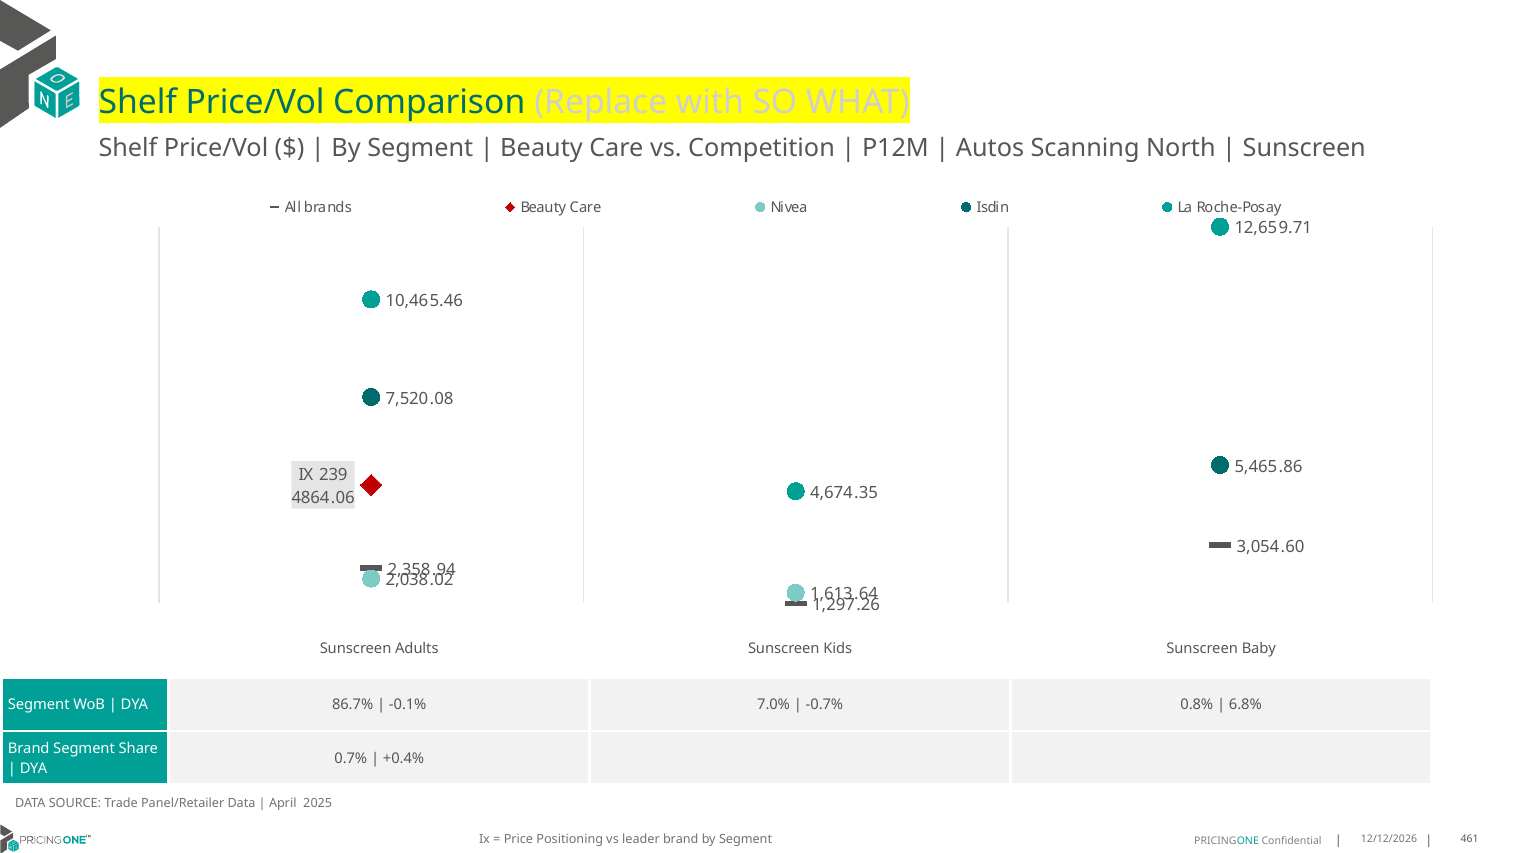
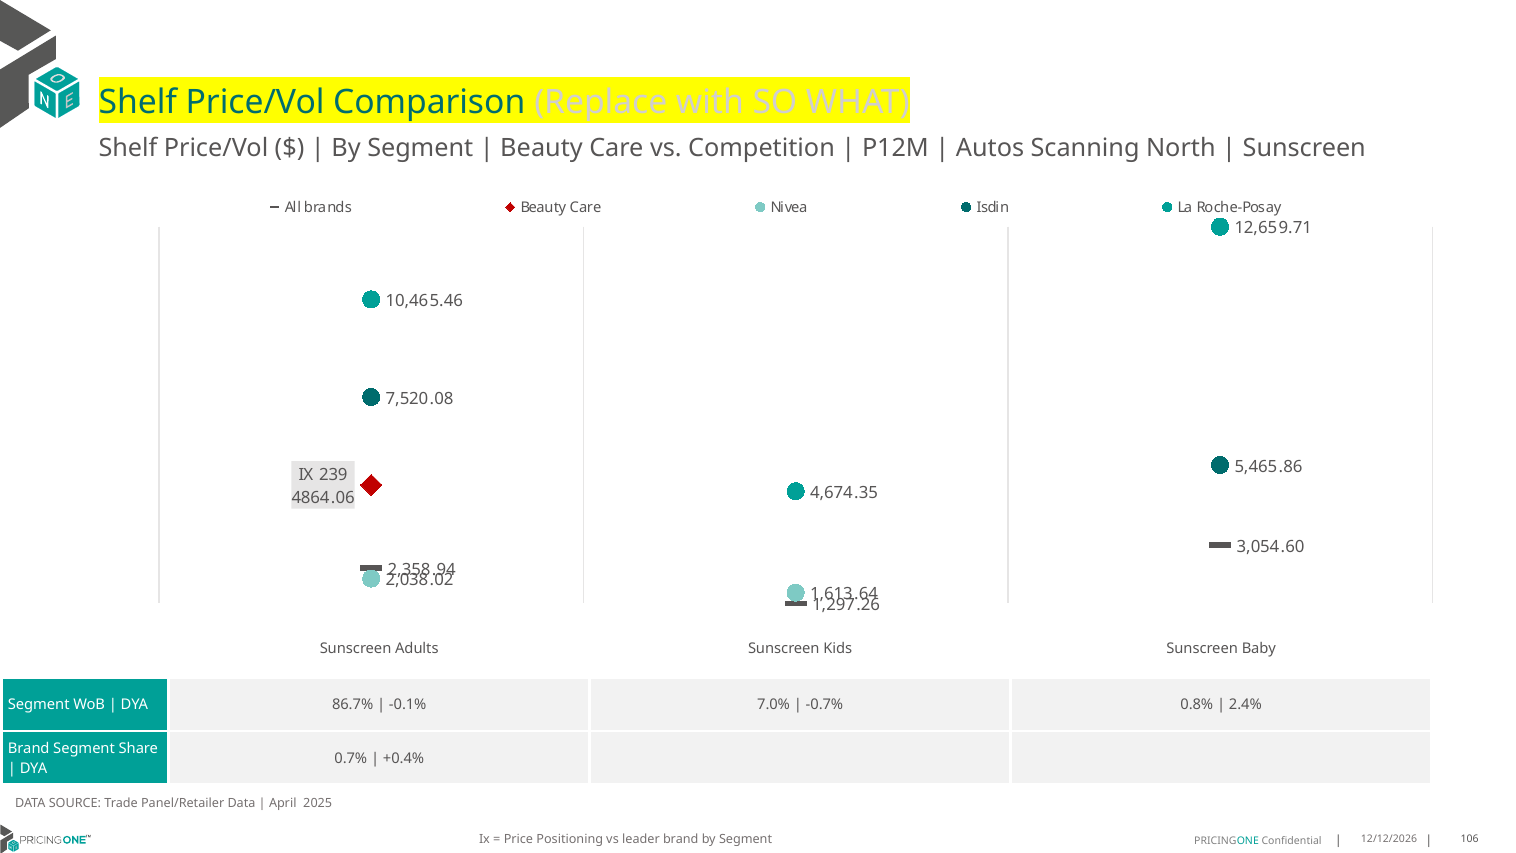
6.8%: 6.8% -> 2.4%
461: 461 -> 106
